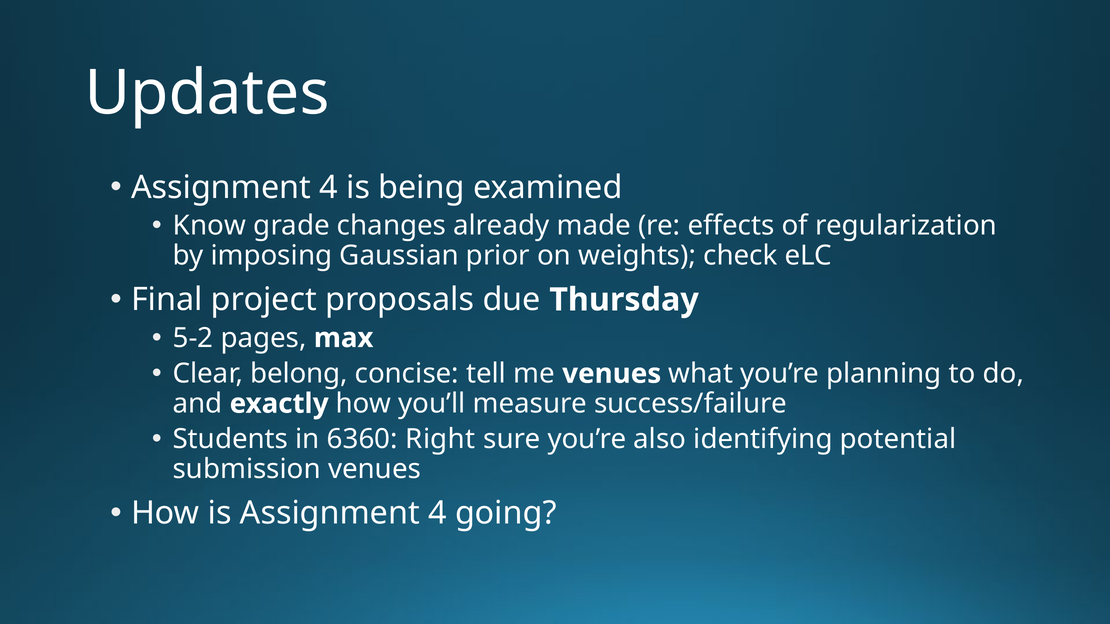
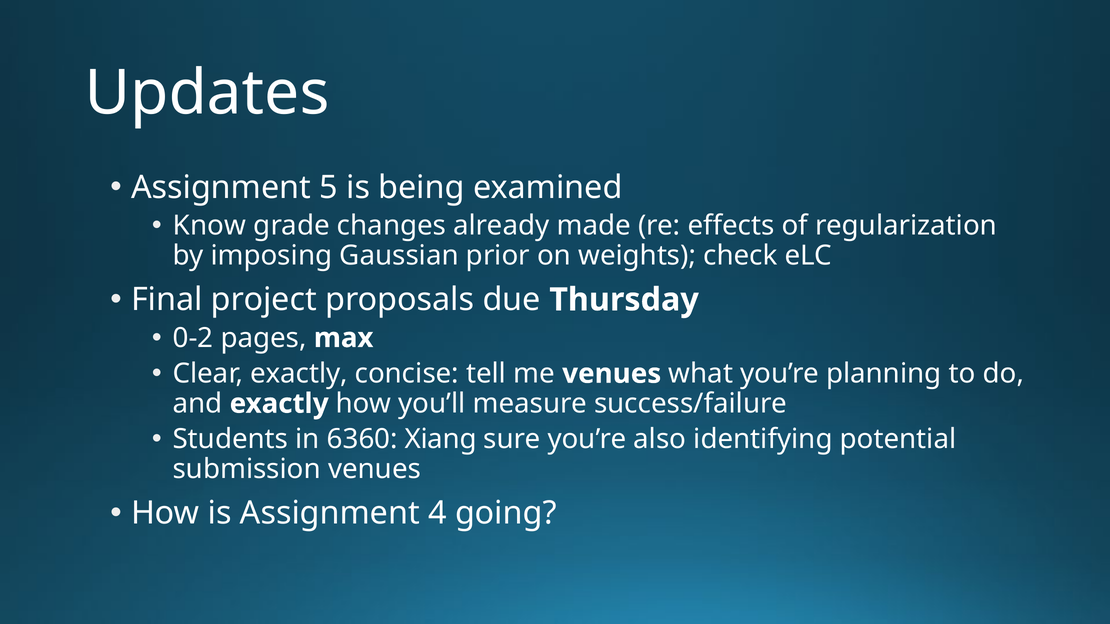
4 at (329, 188): 4 -> 5
5-2: 5-2 -> 0-2
Clear belong: belong -> exactly
Right: Right -> Xiang
